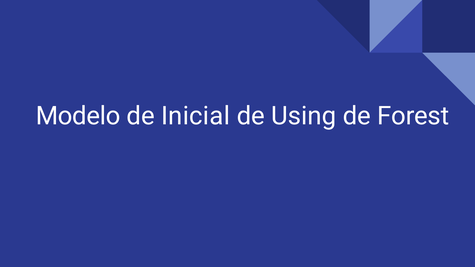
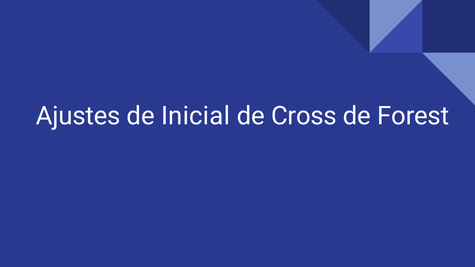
Modelo: Modelo -> Ajustes
Using: Using -> Cross
